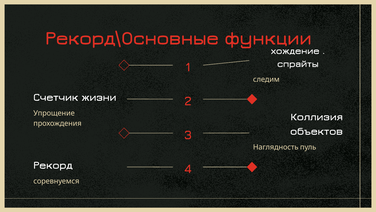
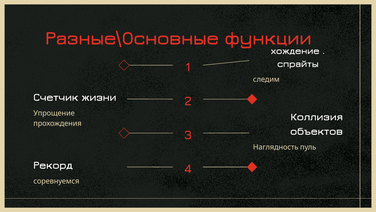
Рекорд\Основные: Рекорд\Основные -> Разные\Основные
